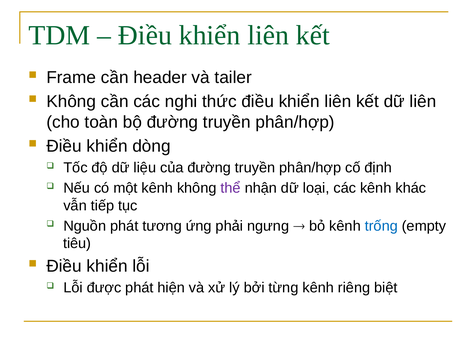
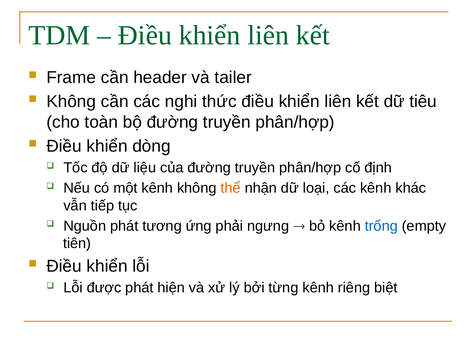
dữ liên: liên -> tiêu
thể colour: purple -> orange
tiêu: tiêu -> tiên
